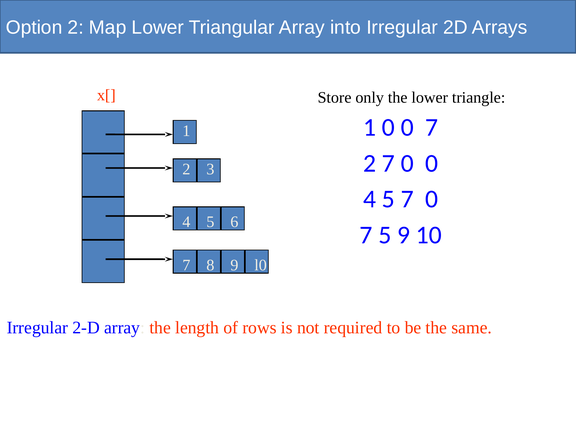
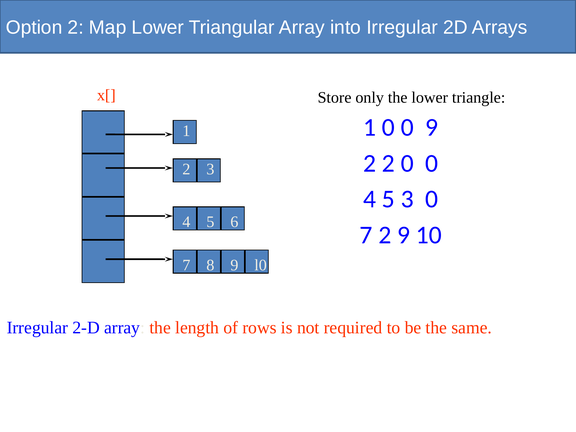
0 0 7: 7 -> 9
2 7: 7 -> 2
5 7: 7 -> 3
7 5: 5 -> 2
